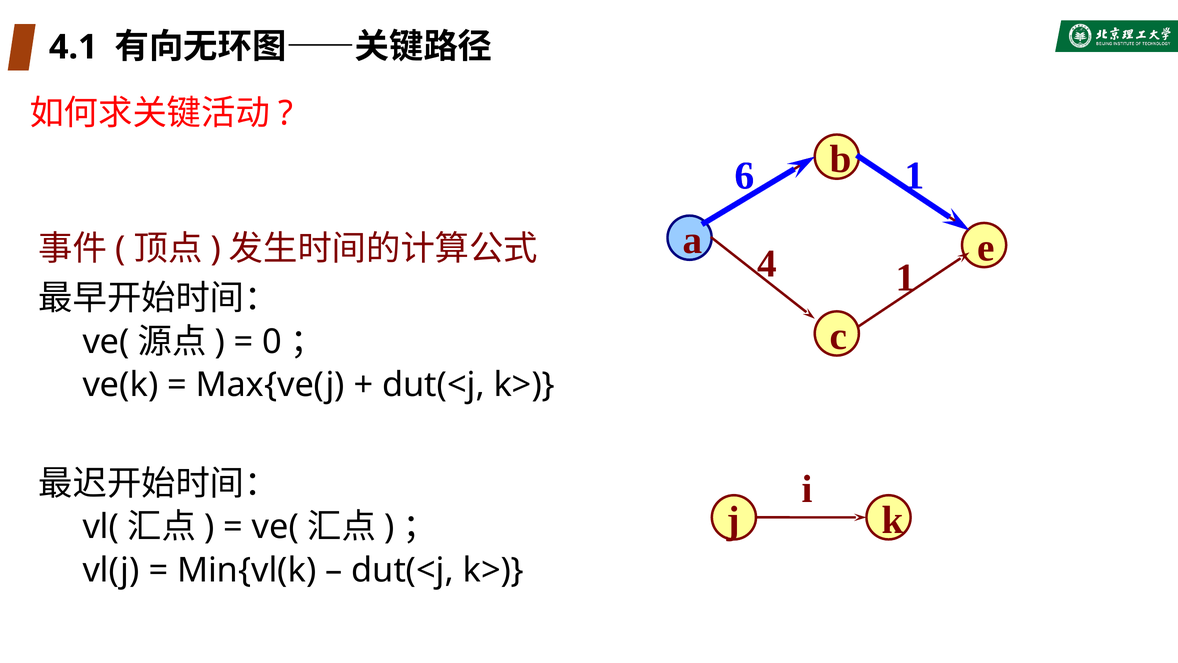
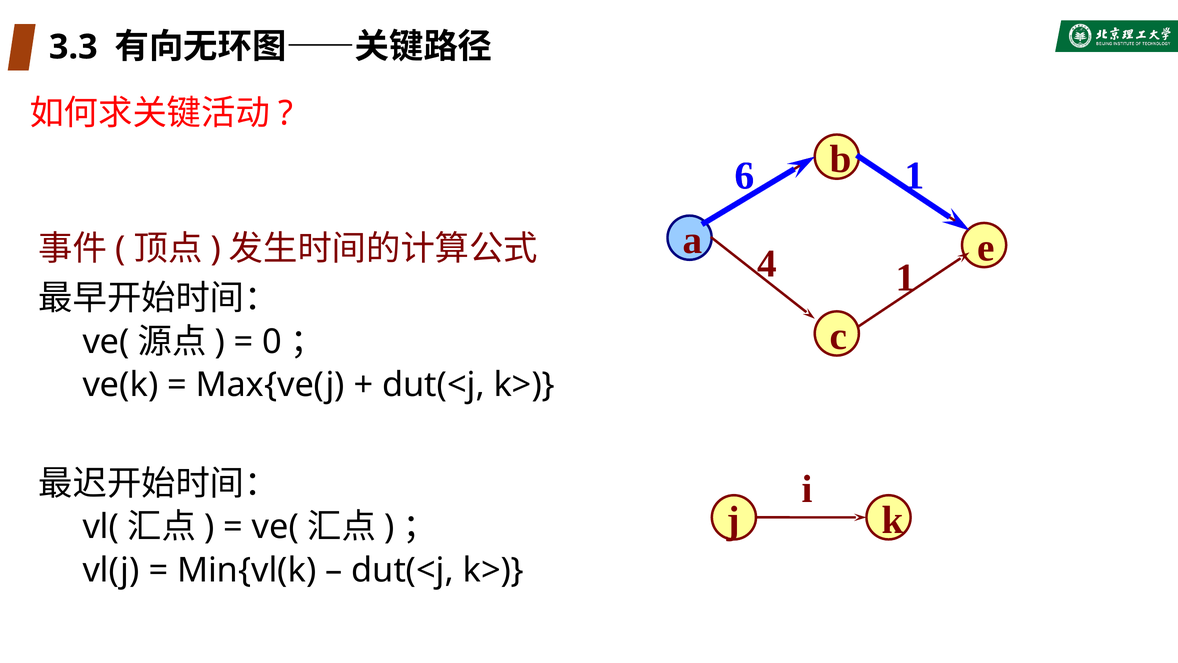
4.1: 4.1 -> 3.3
